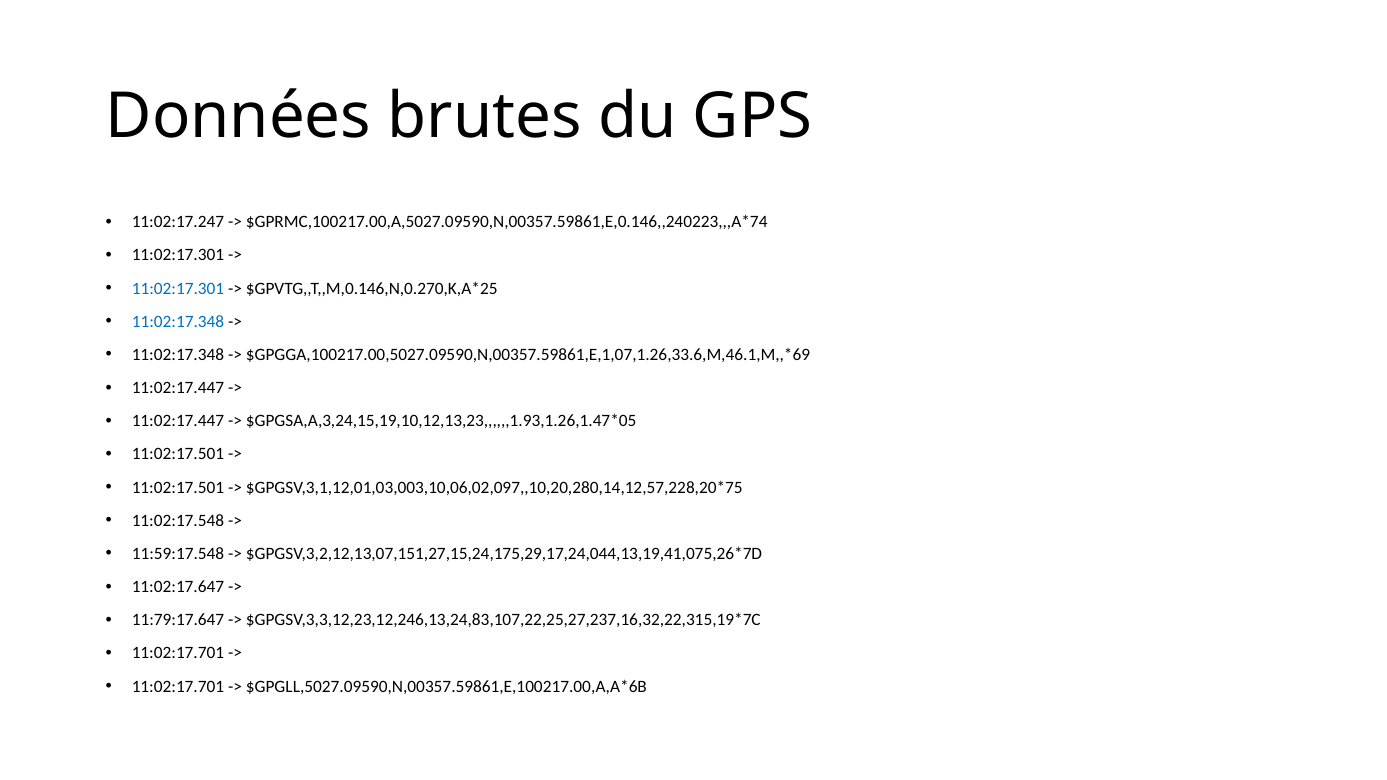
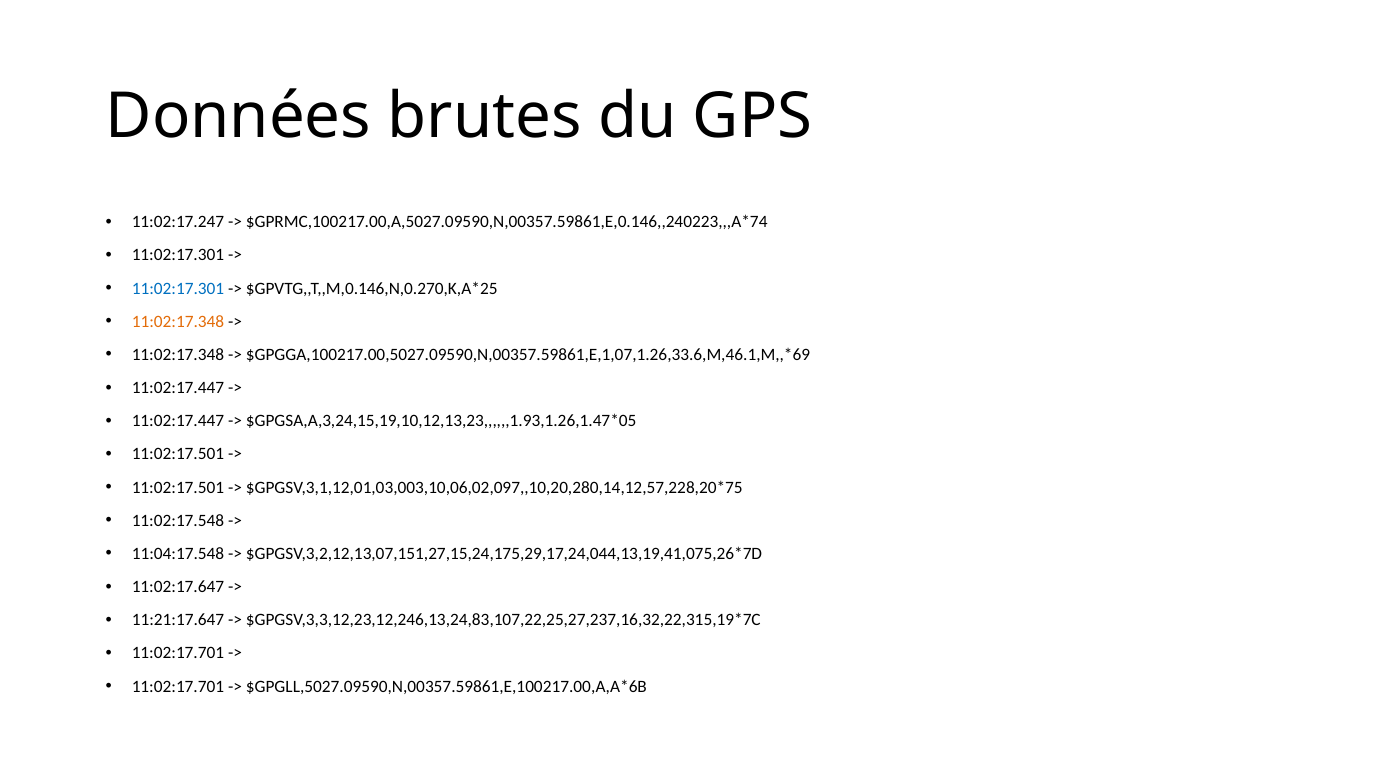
11:02:17.348 at (178, 322) colour: blue -> orange
11:59:17.548: 11:59:17.548 -> 11:04:17.548
11:79:17.647: 11:79:17.647 -> 11:21:17.647
